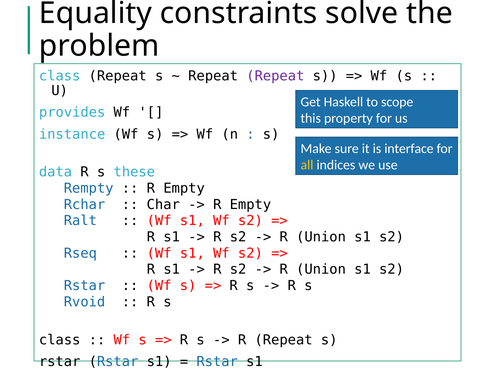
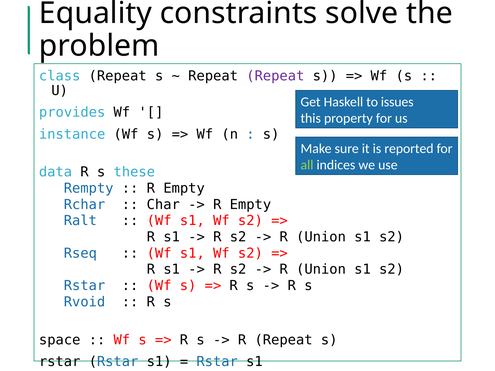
scope: scope -> issues
interface: interface -> reported
all colour: yellow -> light green
class at (60, 340): class -> space
